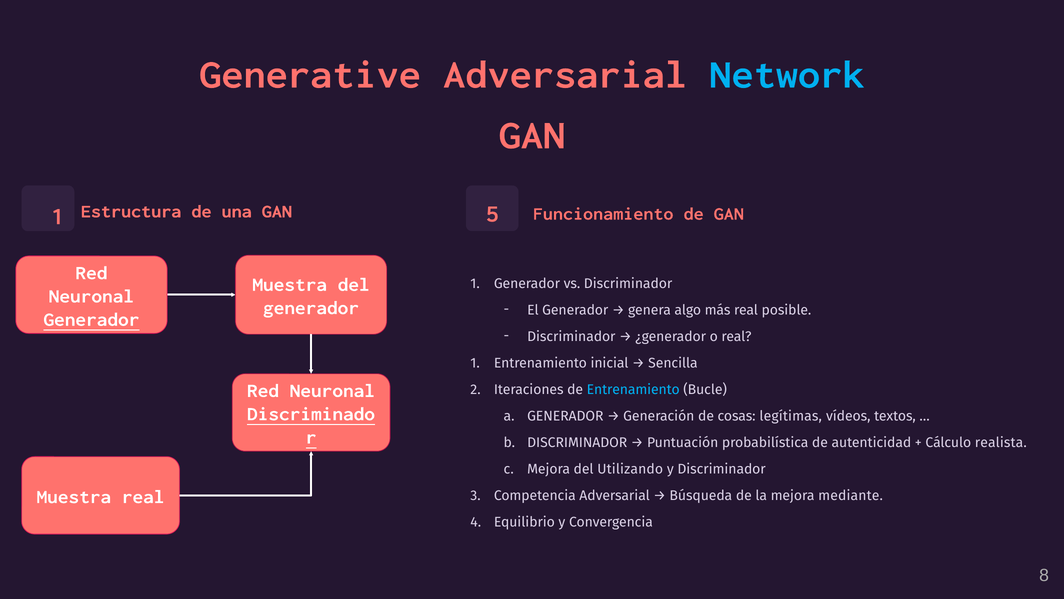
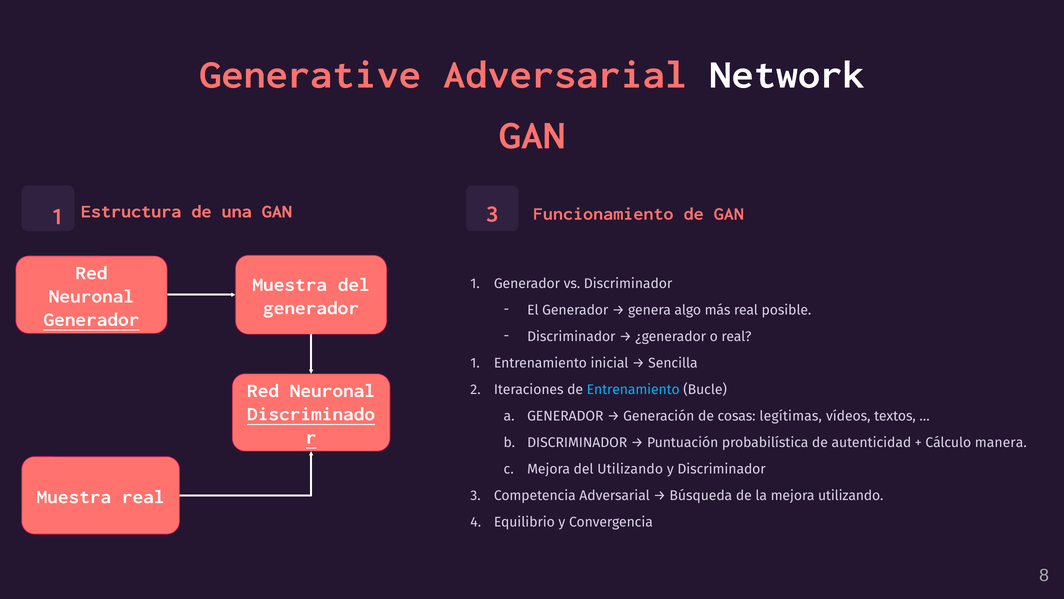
Network colour: light blue -> white
5 at (492, 213): 5 -> 3
realista: realista -> manera
mejora mediante: mediante -> utilizando
